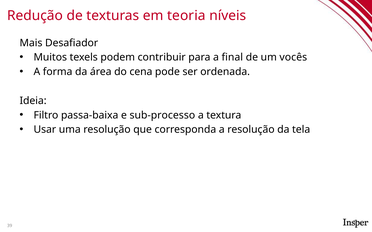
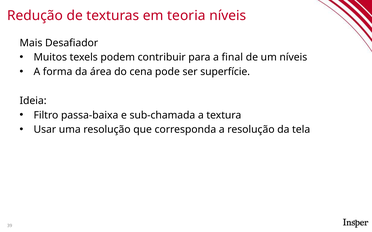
um vocês: vocês -> níveis
ordenada: ordenada -> superfície
sub-processo: sub-processo -> sub-chamada
